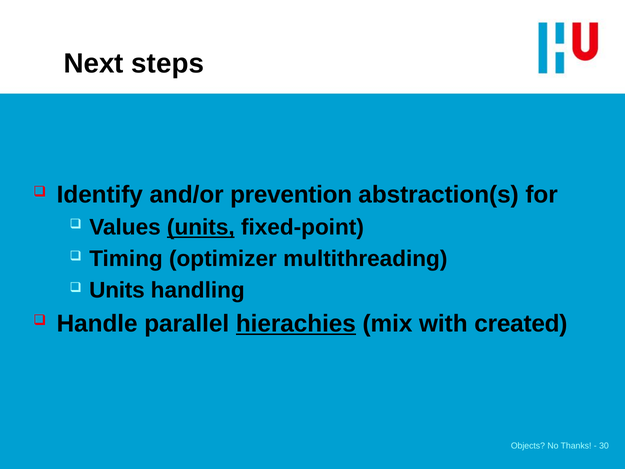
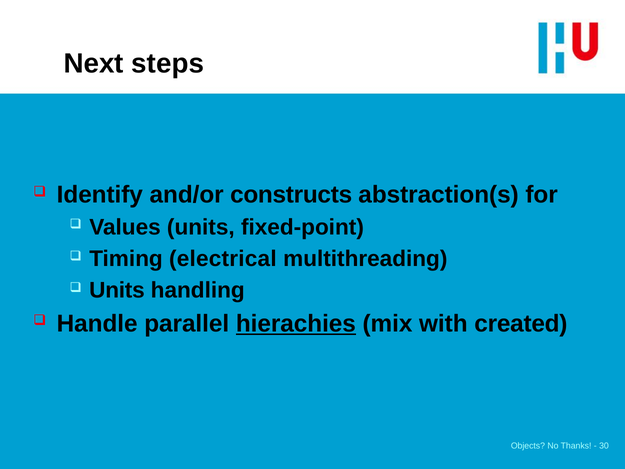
prevention: prevention -> constructs
units at (201, 227) underline: present -> none
optimizer: optimizer -> electrical
